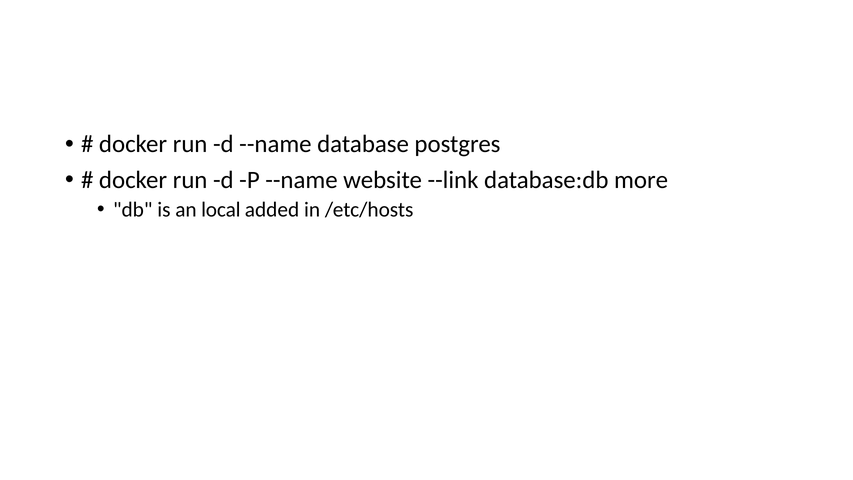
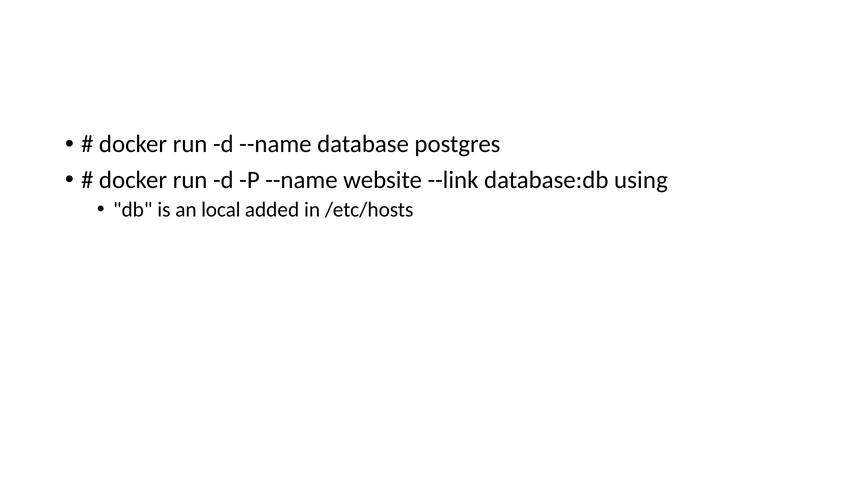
more: more -> using
